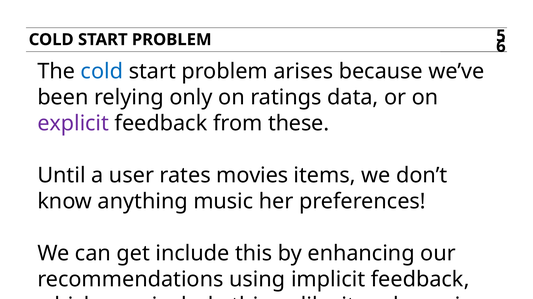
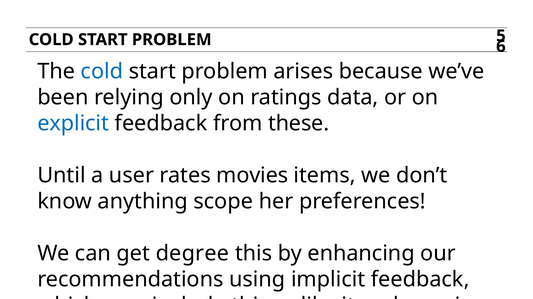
explicit colour: purple -> blue
music: music -> scope
get include: include -> degree
